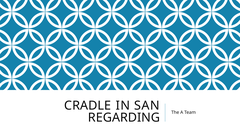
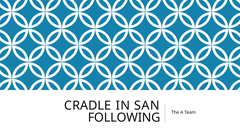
REGARDING: REGARDING -> FOLLOWING
